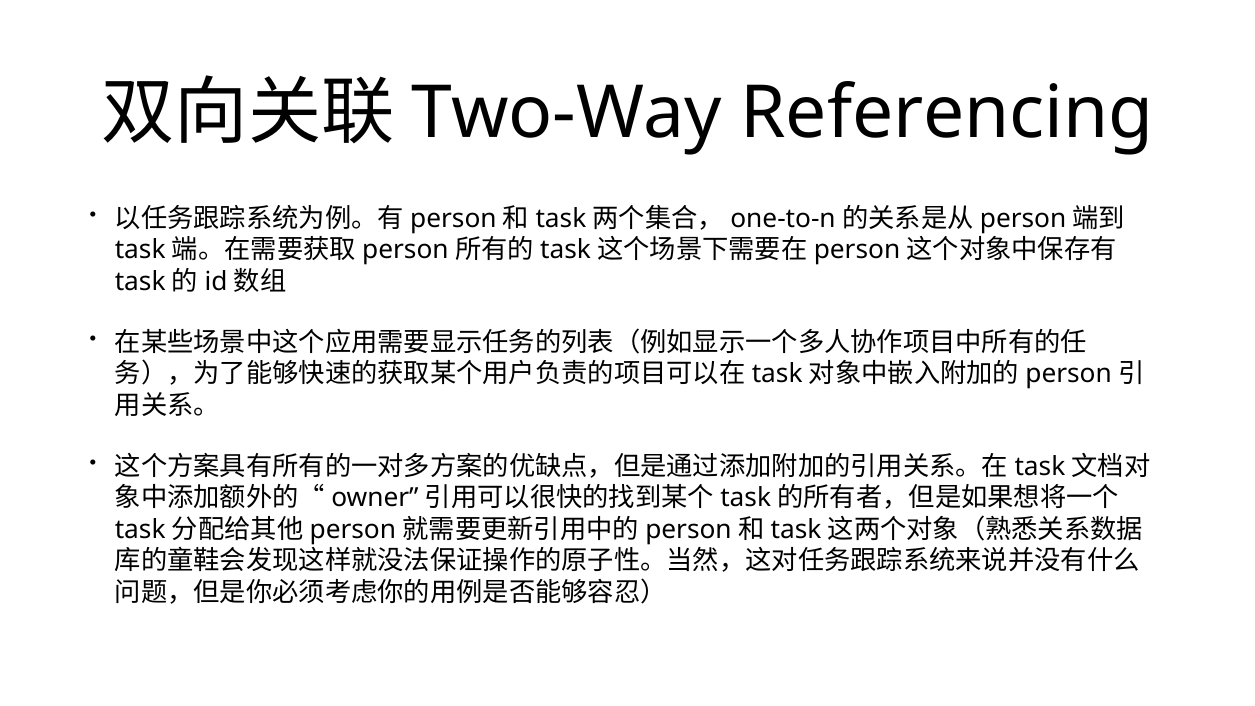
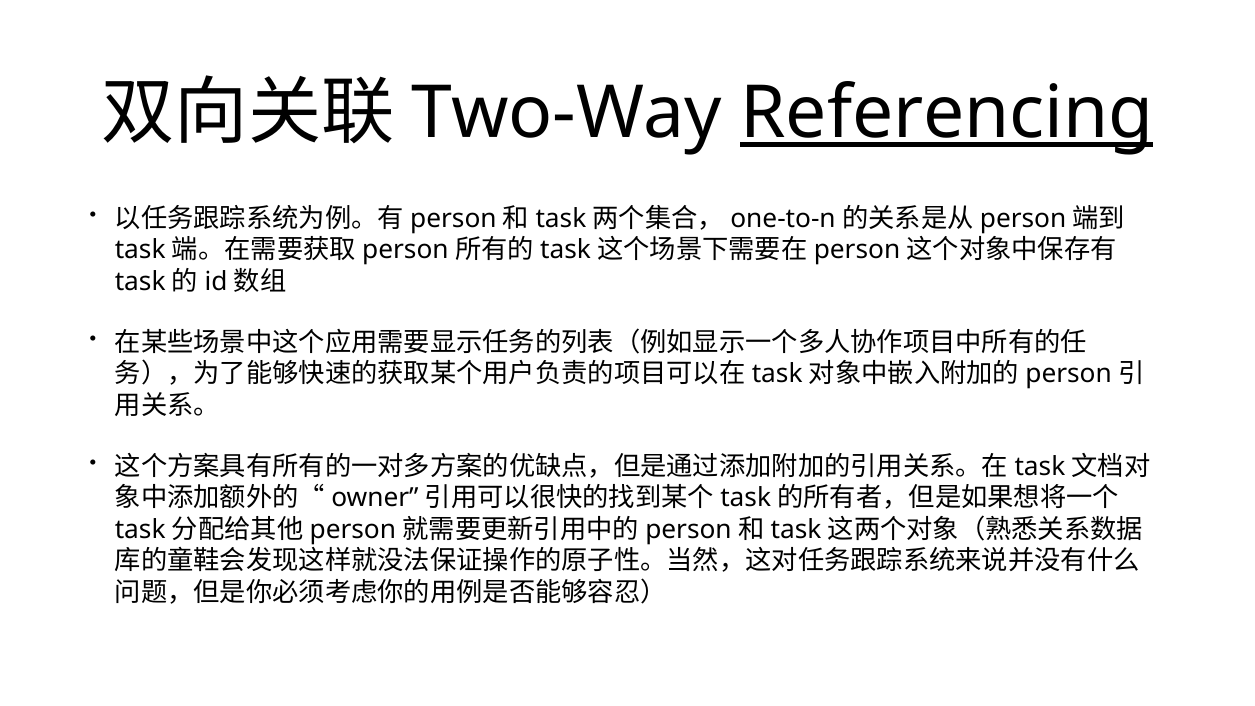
Referencing underline: none -> present
